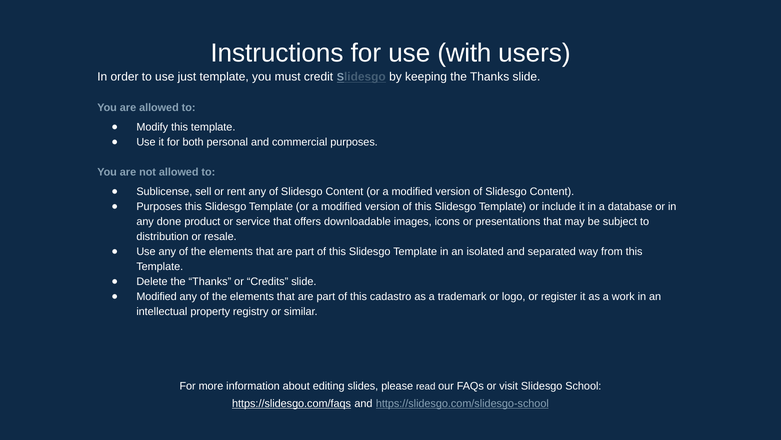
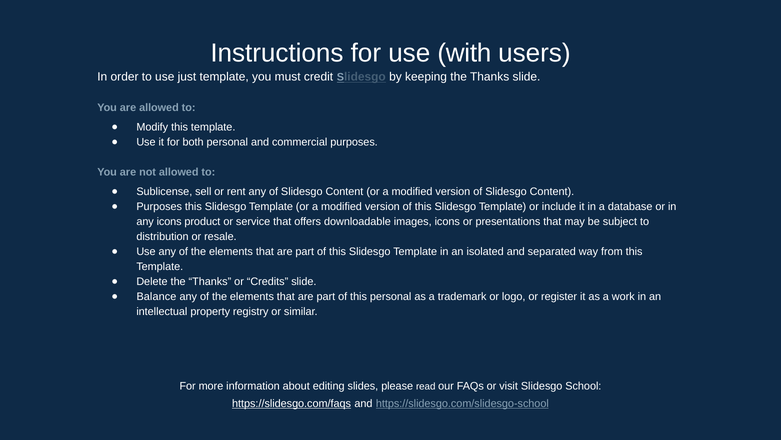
any done: done -> icons
Modified at (157, 296): Modified -> Balance
this cadastro: cadastro -> personal
